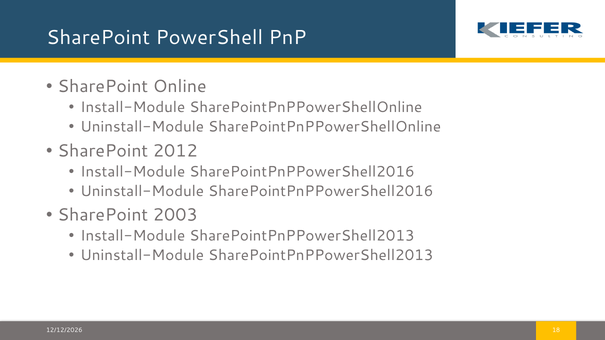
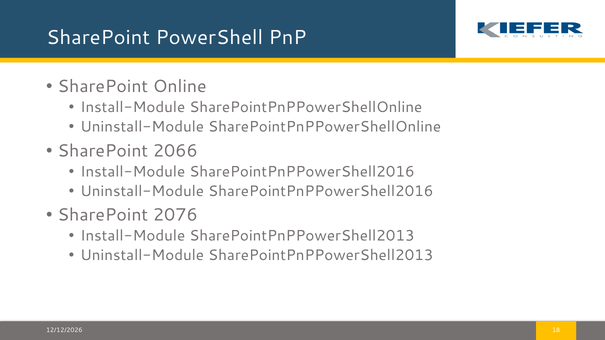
2012: 2012 -> 2066
2003: 2003 -> 2076
